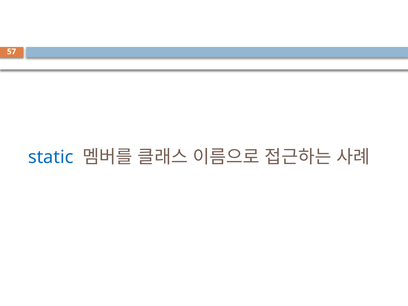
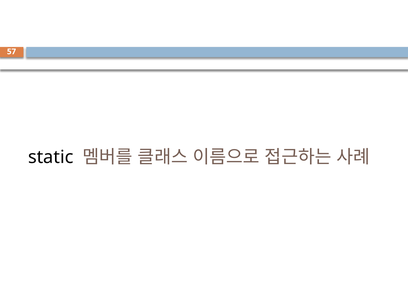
static colour: blue -> black
